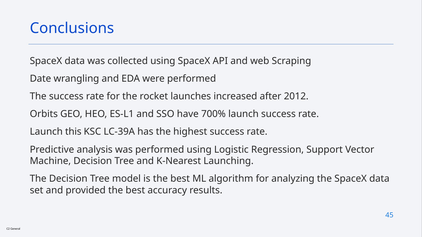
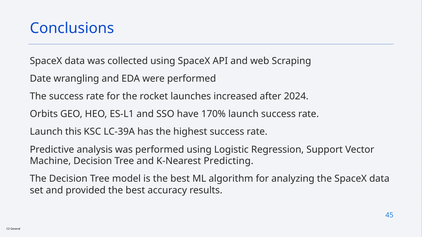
2012: 2012 -> 2024
700%: 700% -> 170%
Launching: Launching -> Predicting
